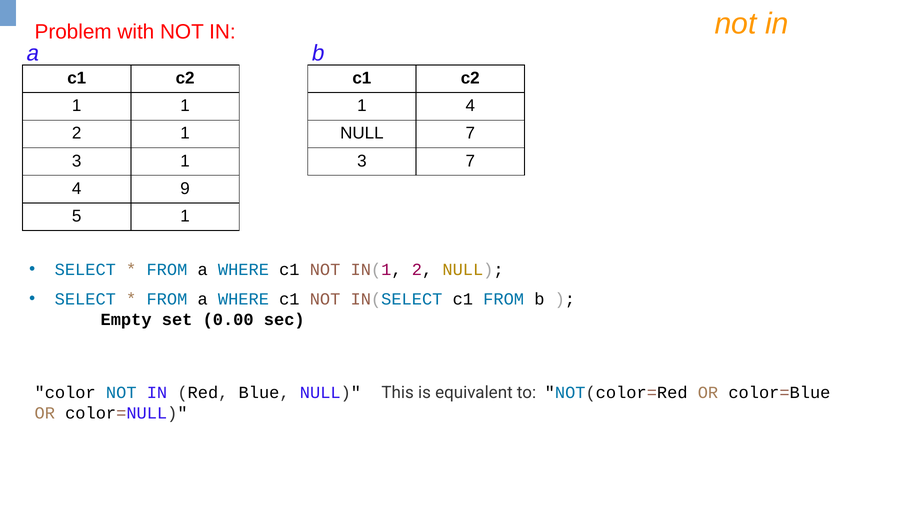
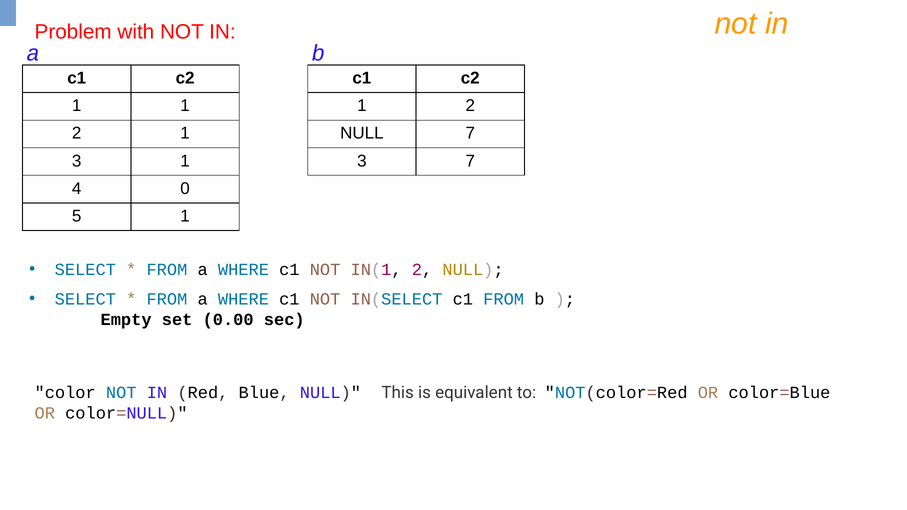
4 at (470, 106): 4 -> 2
9: 9 -> 0
